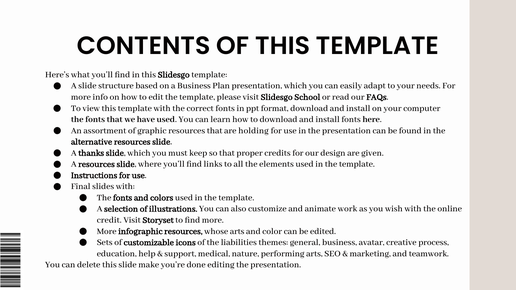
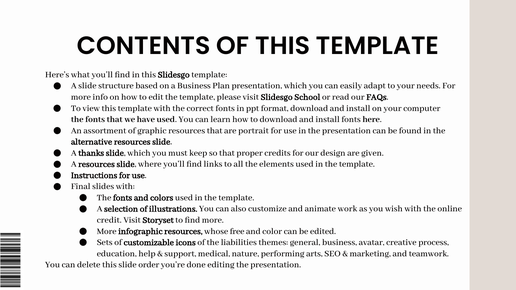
holding: holding -> portrait
whose arts: arts -> free
make: make -> order
